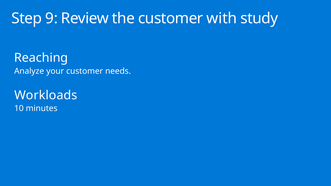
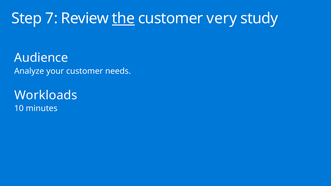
9: 9 -> 7
the underline: none -> present
with: with -> very
Reaching: Reaching -> Audience
